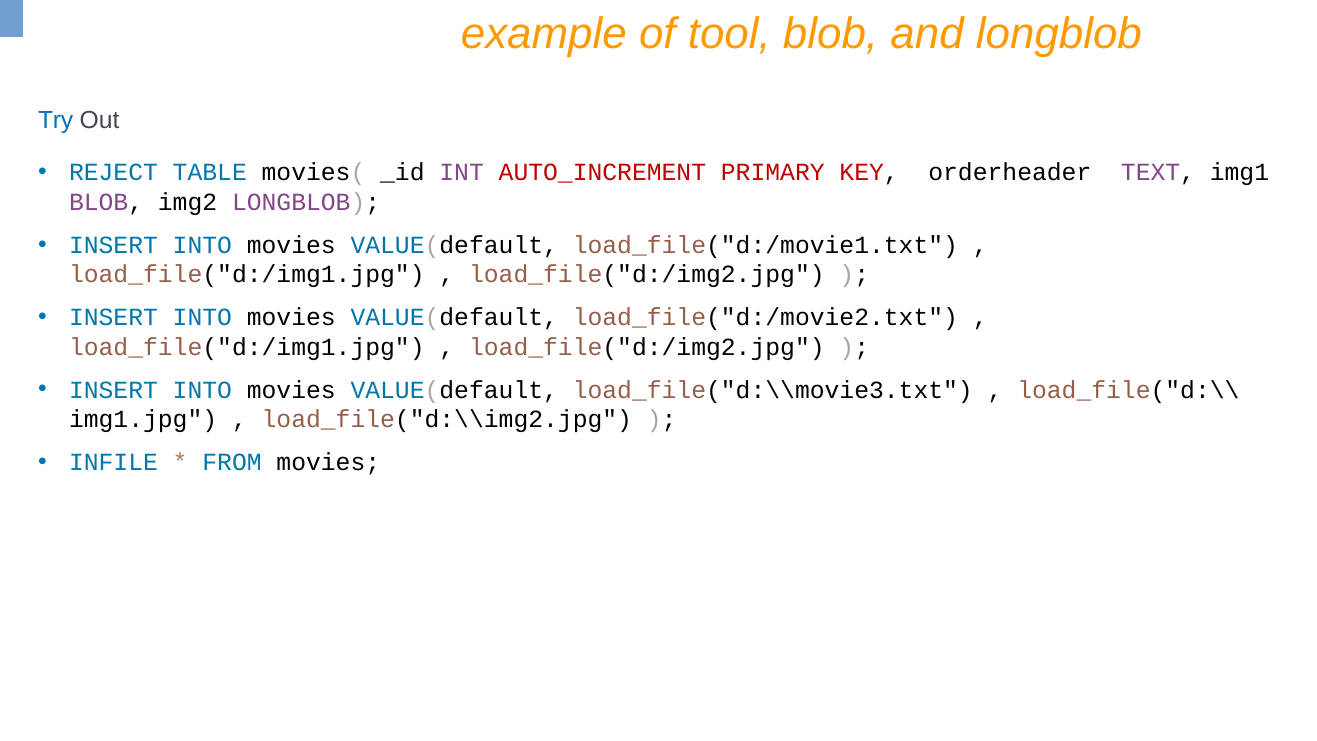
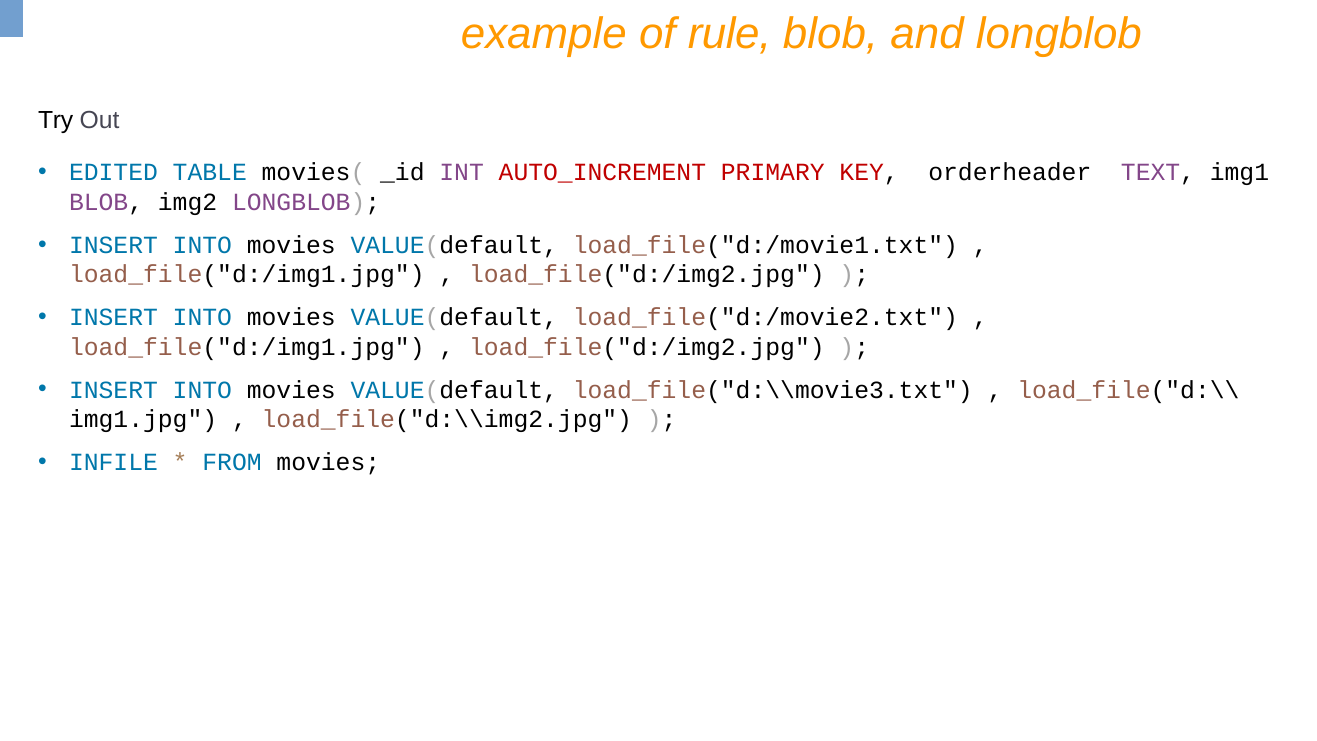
tool: tool -> rule
Try colour: blue -> black
REJECT: REJECT -> EDITED
